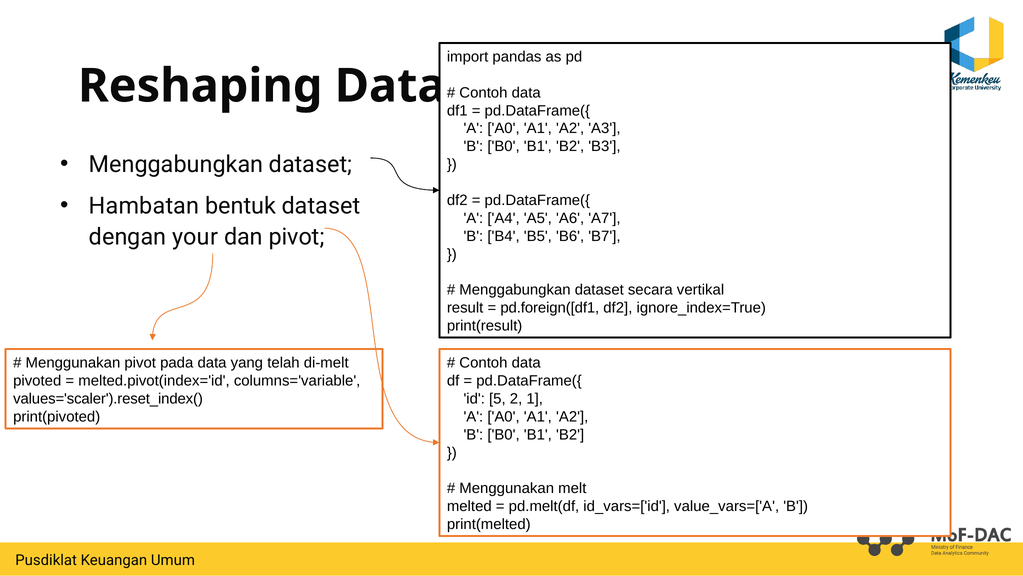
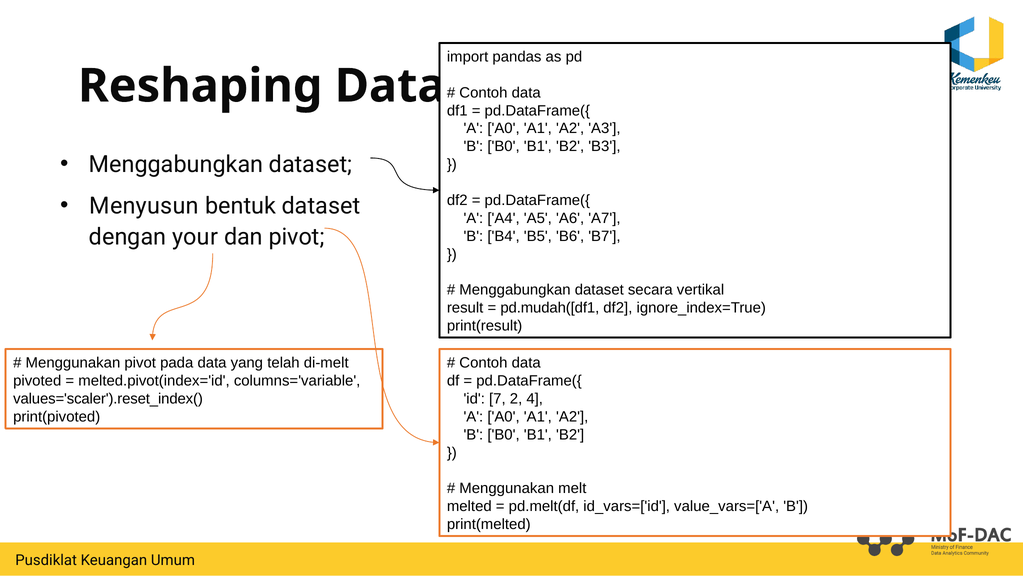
Hambatan: Hambatan -> Menyusun
pd.foreign([df1: pd.foreign([df1 -> pd.mudah([df1
5: 5 -> 7
1: 1 -> 4
